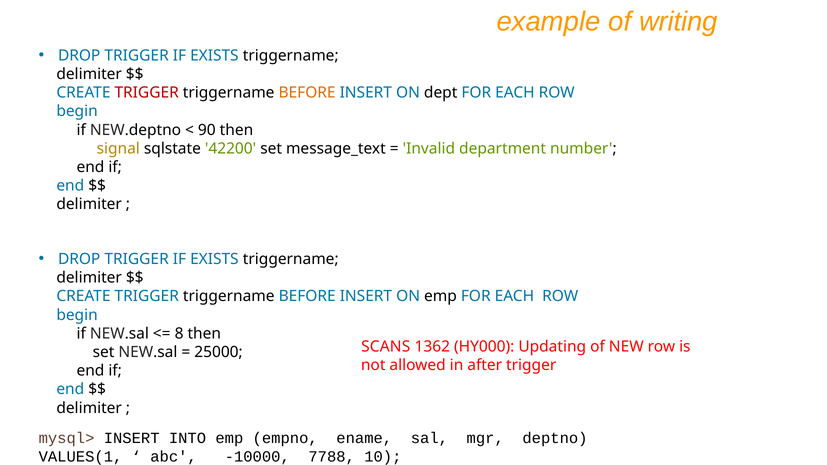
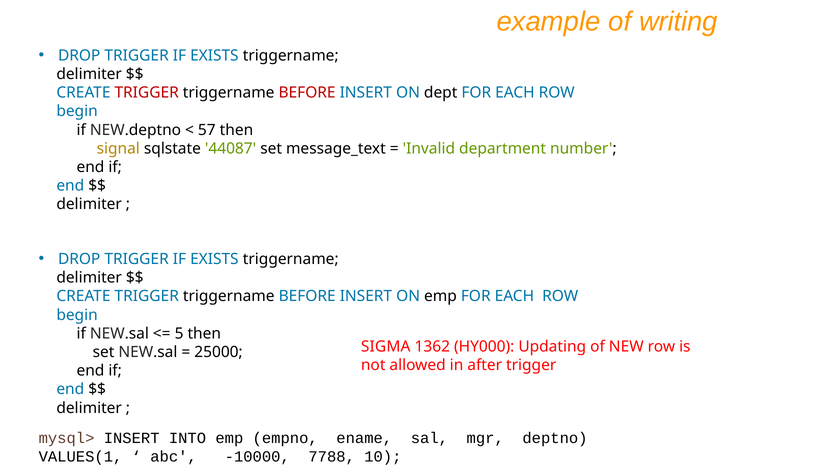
BEFORE at (307, 93) colour: orange -> red
90: 90 -> 57
42200: 42200 -> 44087
8: 8 -> 5
SCANS: SCANS -> SIGMA
